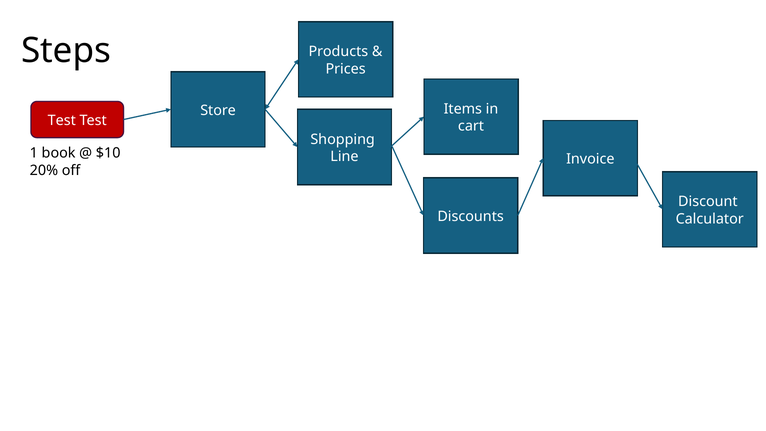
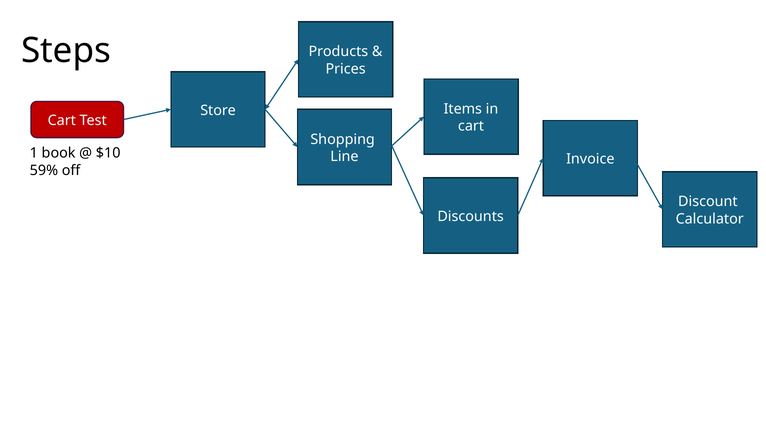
Test at (62, 120): Test -> Cart
20%: 20% -> 59%
